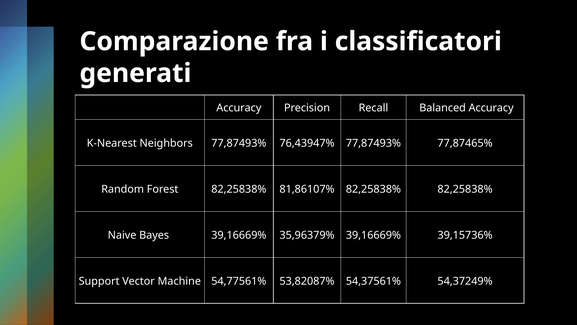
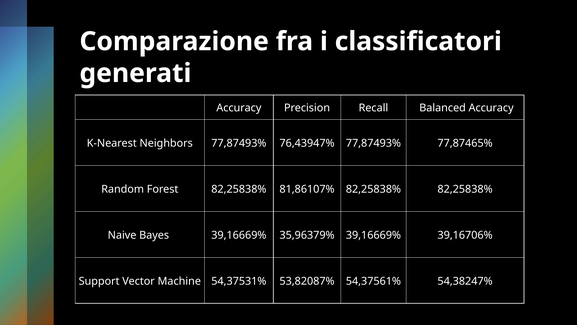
39,15736%: 39,15736% -> 39,16706%
54,77561%: 54,77561% -> 54,37531%
54,37249%: 54,37249% -> 54,38247%
